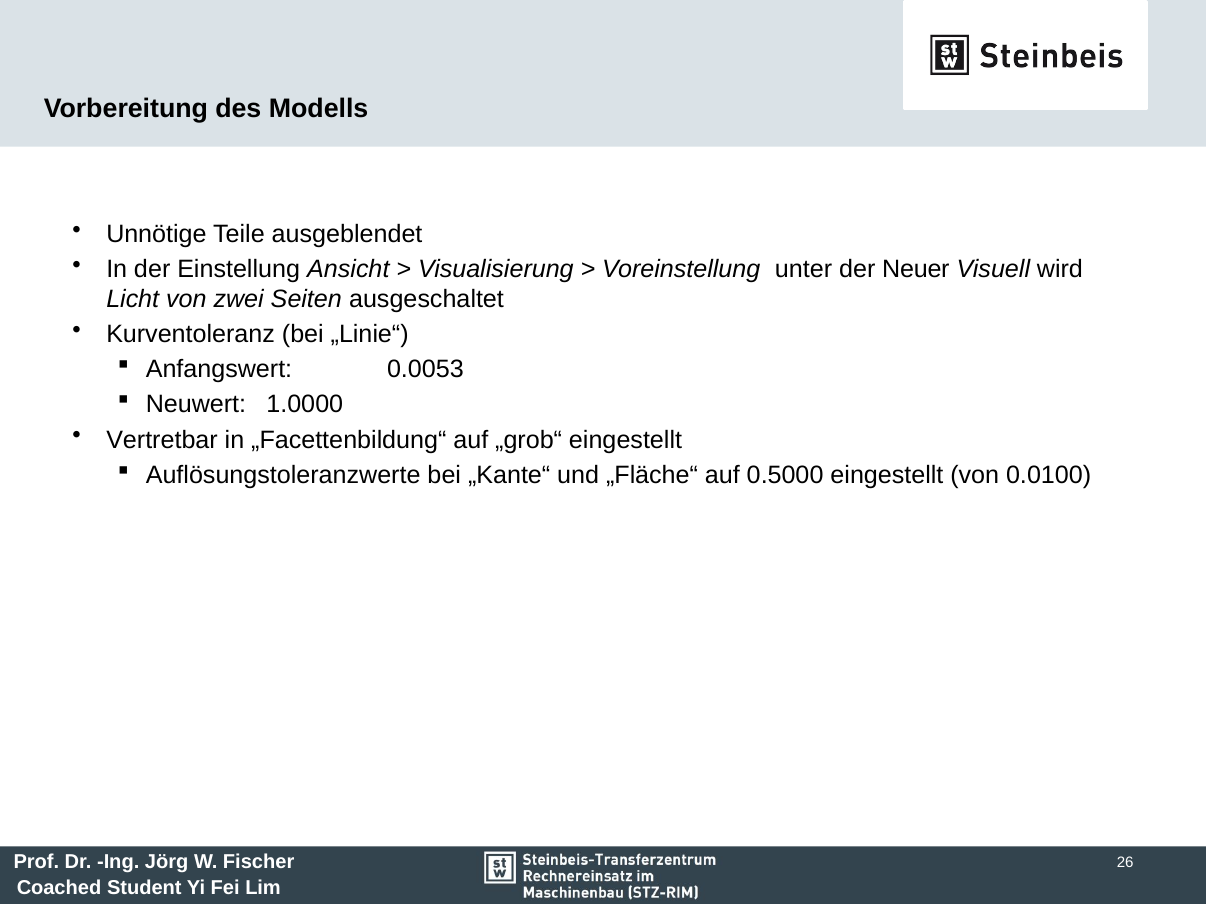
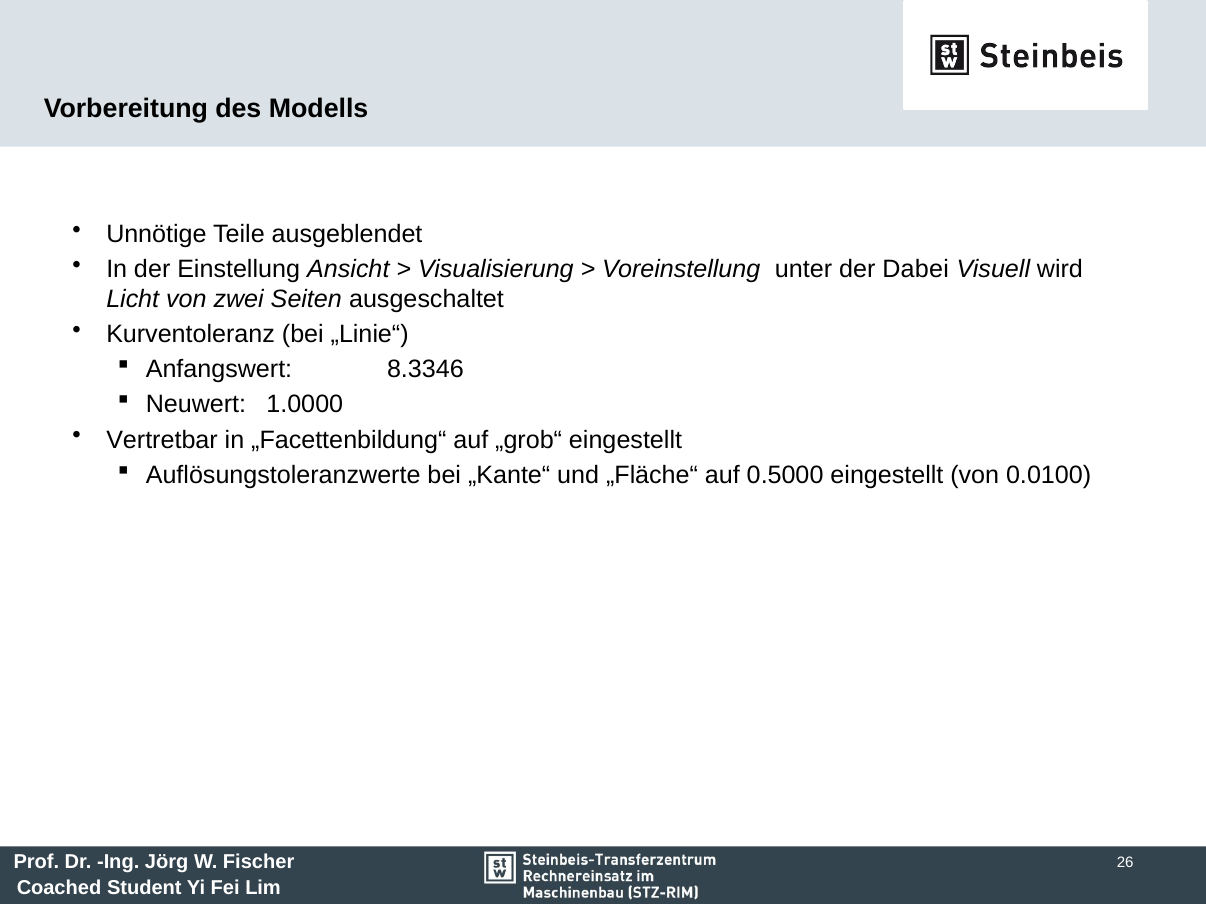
Neuer: Neuer -> Dabei
0.0053: 0.0053 -> 8.3346
